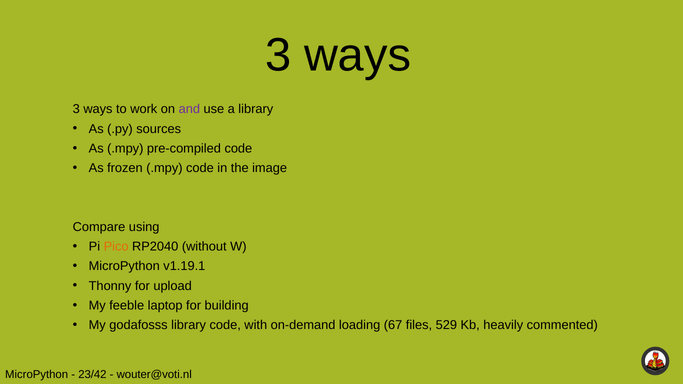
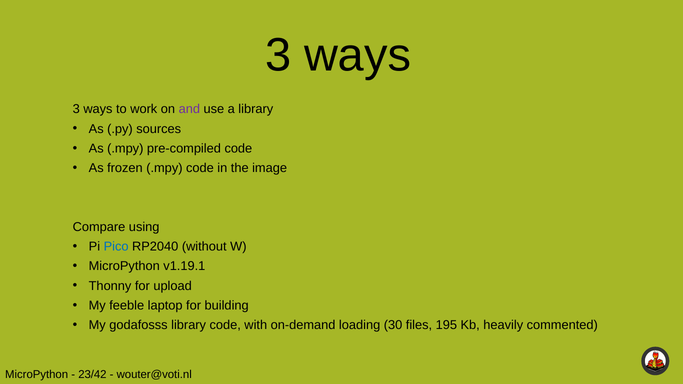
Pico colour: orange -> blue
67: 67 -> 30
529: 529 -> 195
